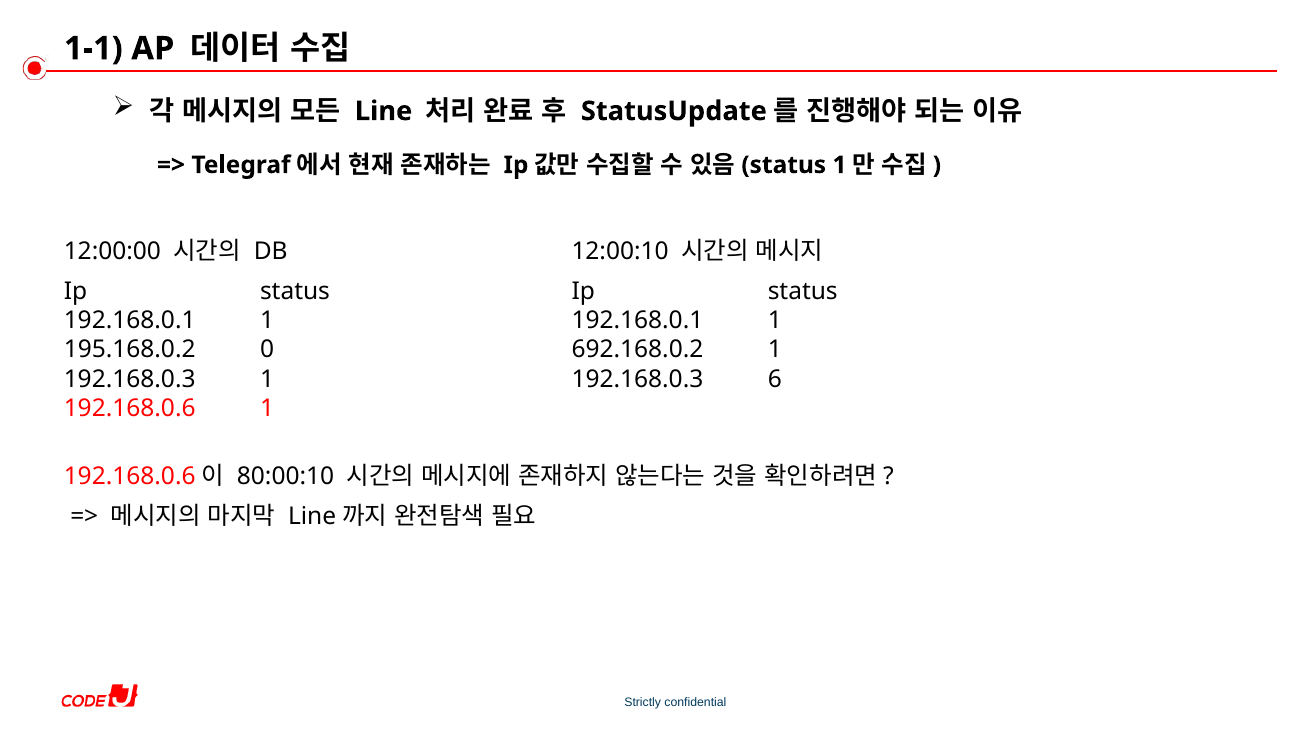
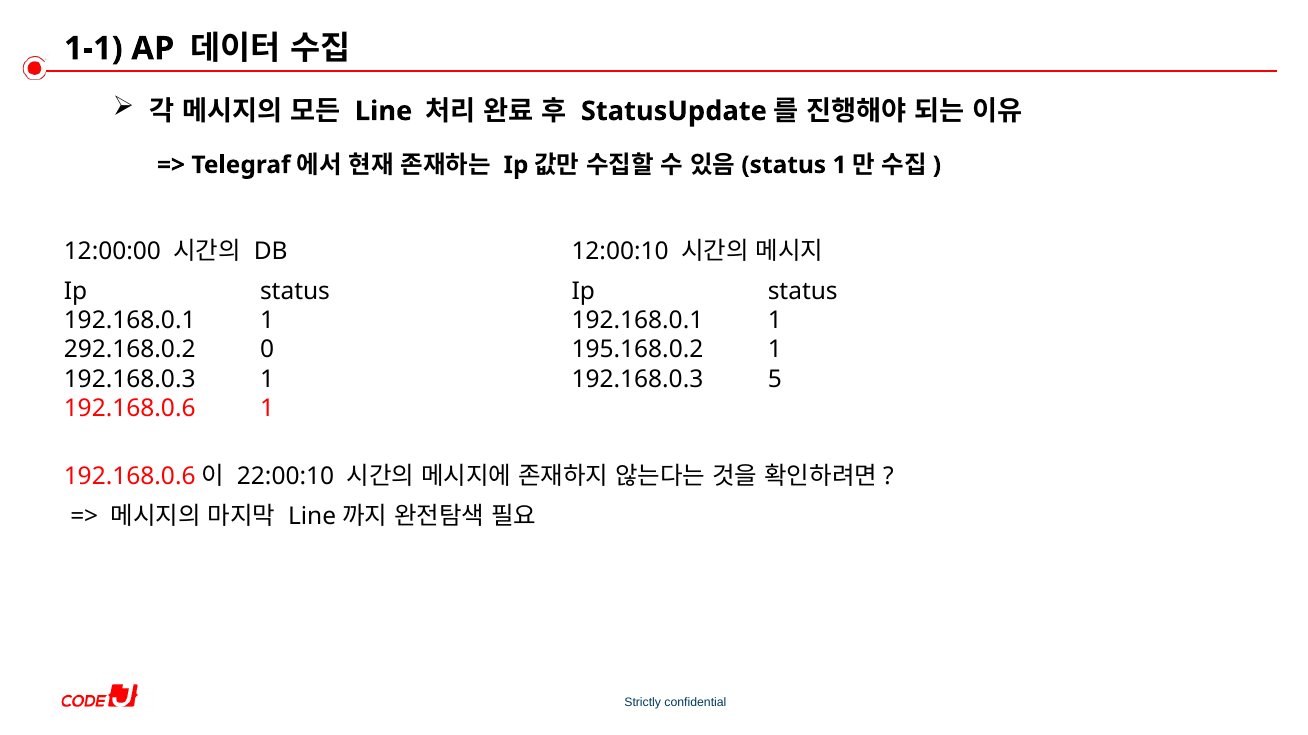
195.168.0.2: 195.168.0.2 -> 292.168.0.2
692.168.0.2: 692.168.0.2 -> 195.168.0.2
6: 6 -> 5
80:00:10: 80:00:10 -> 22:00:10
